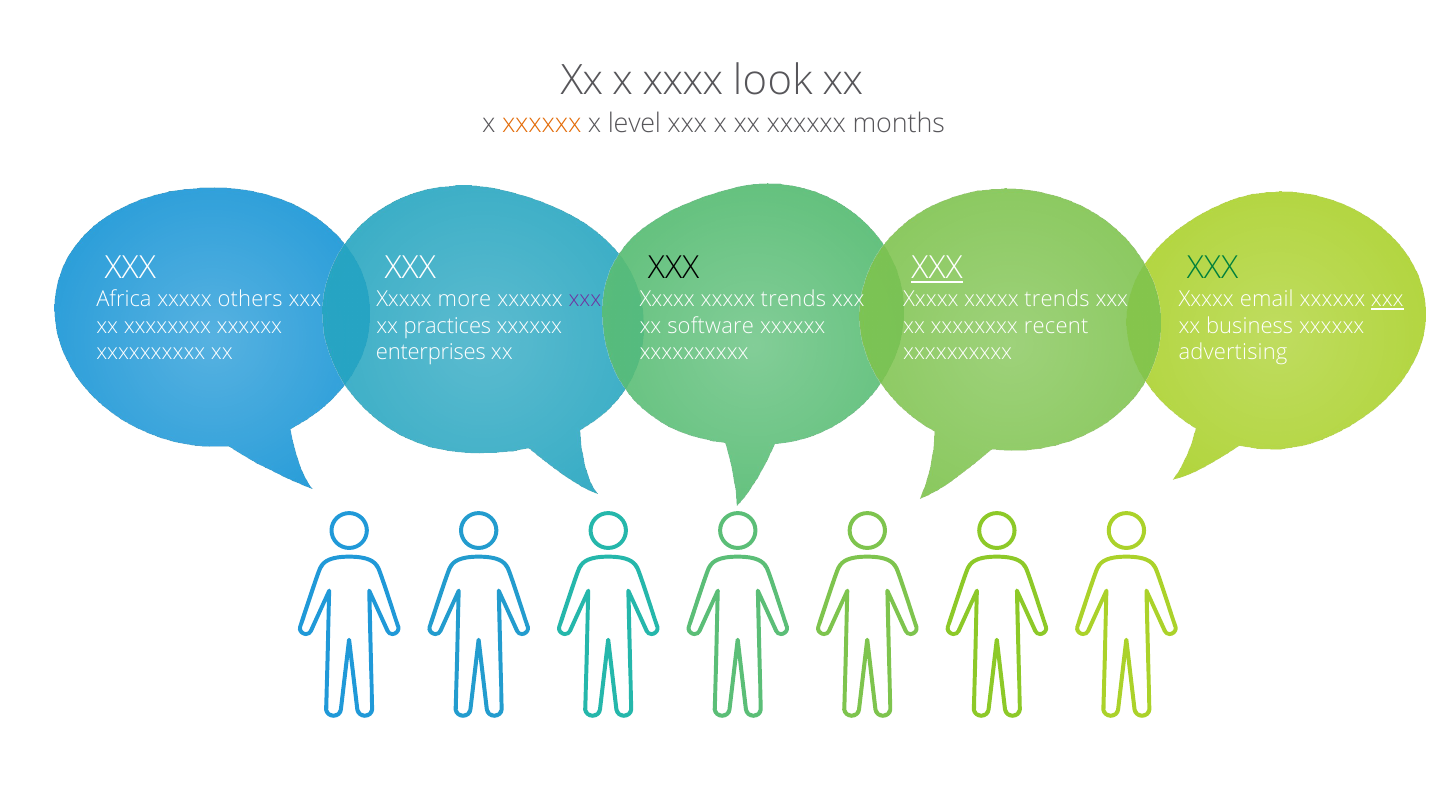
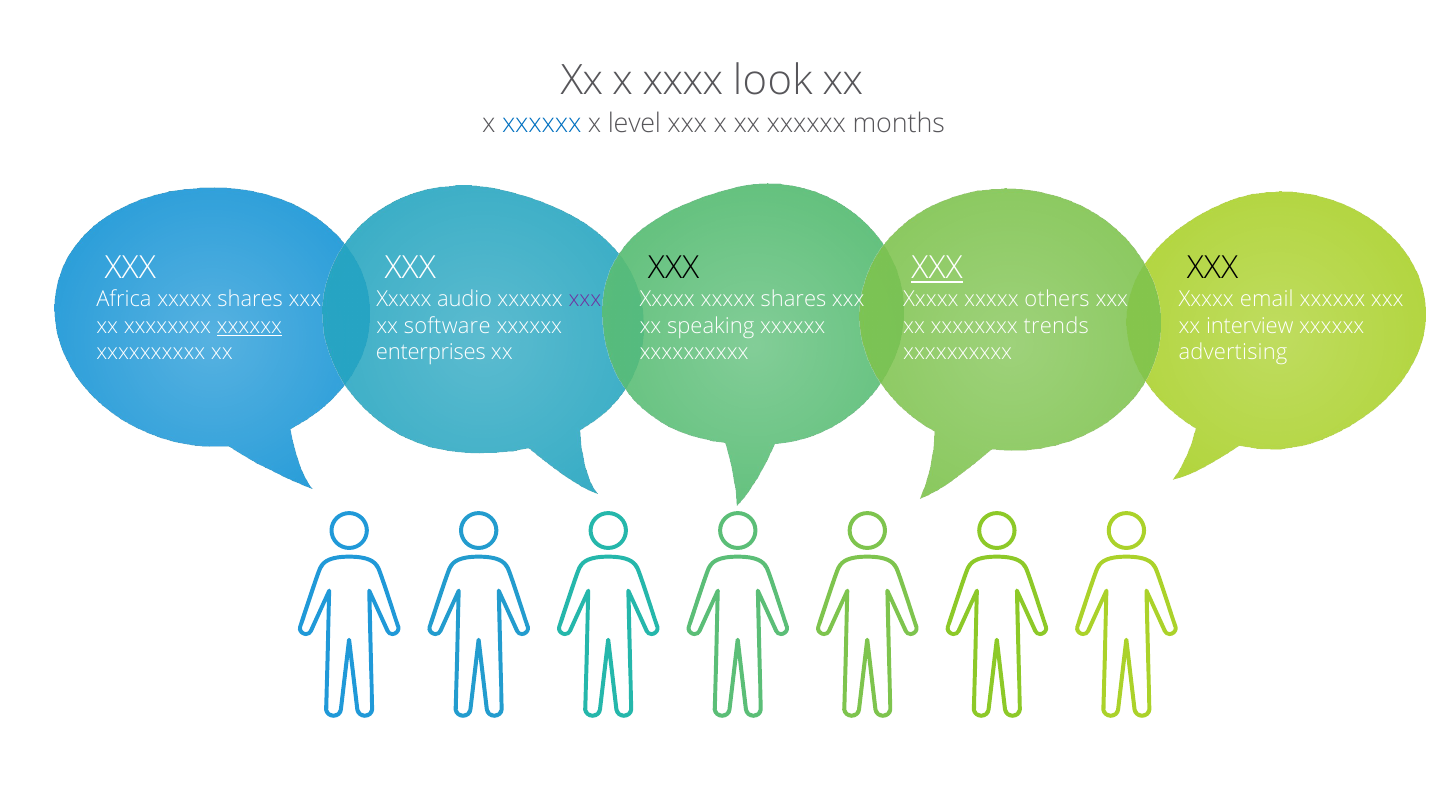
xxxxxx at (542, 123) colour: orange -> blue
XXX at (1213, 268) colour: green -> black
others at (250, 299): others -> shares
more: more -> audio
trends at (793, 299): trends -> shares
trends at (1057, 299): trends -> others
xxx at (1387, 299) underline: present -> none
xxxxxx at (249, 326) underline: none -> present
practices: practices -> software
software: software -> speaking
recent: recent -> trends
business: business -> interview
